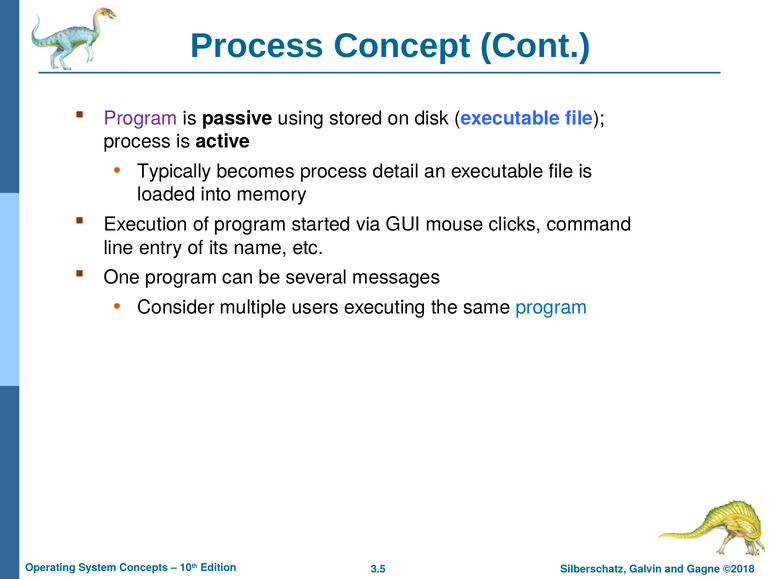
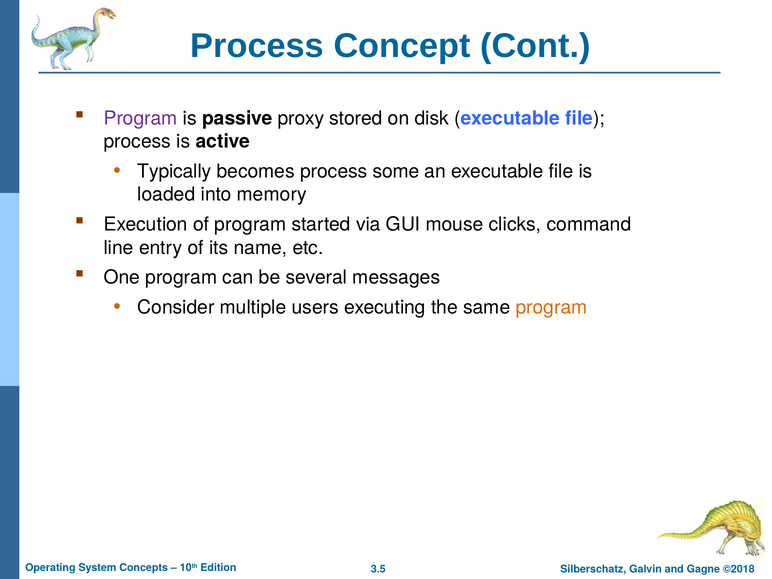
using: using -> proxy
detail: detail -> some
program at (551, 308) colour: blue -> orange
